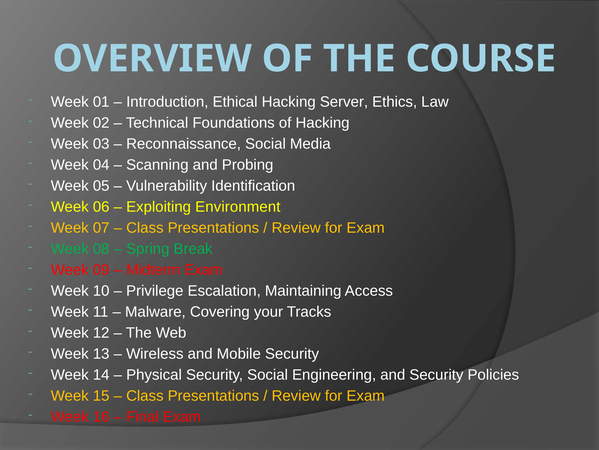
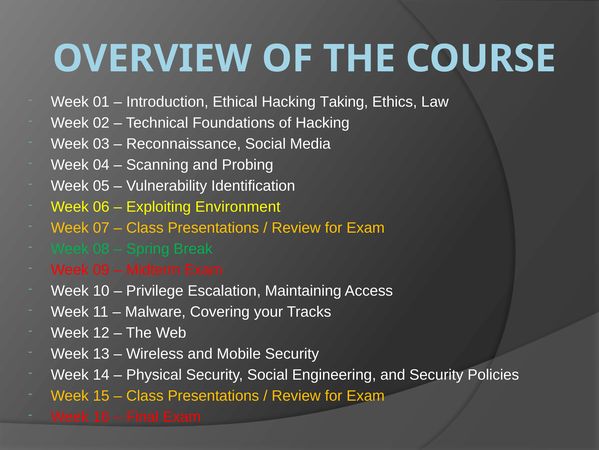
Server: Server -> Taking
